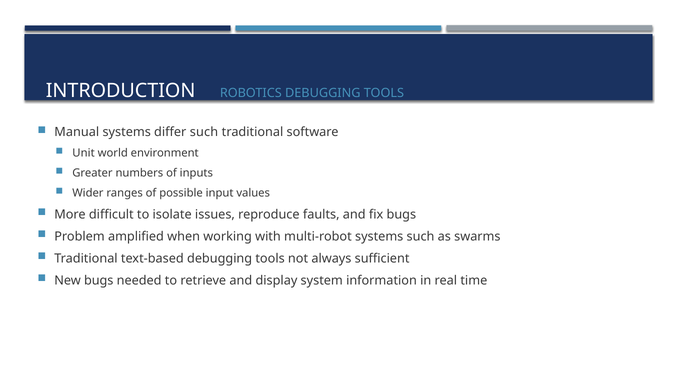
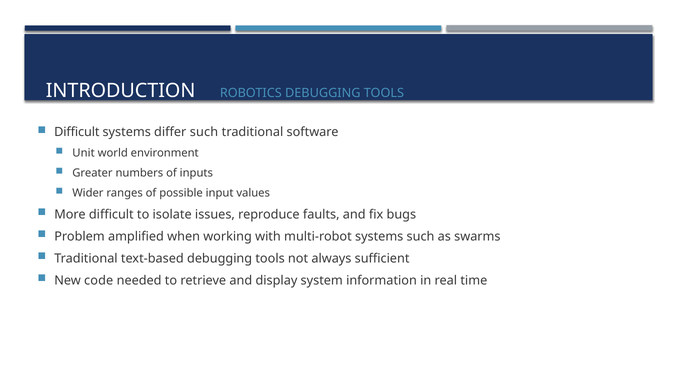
Manual at (77, 132): Manual -> Difficult
New bugs: bugs -> code
